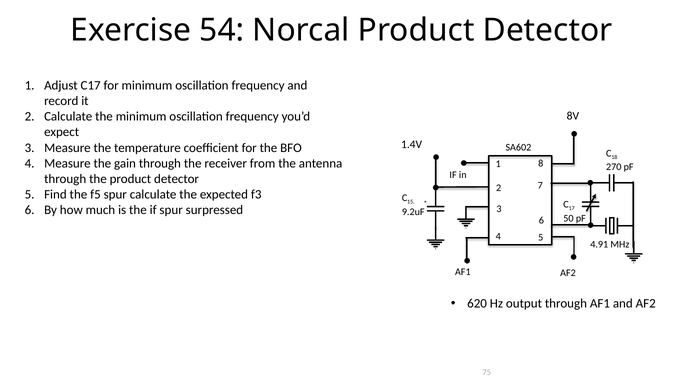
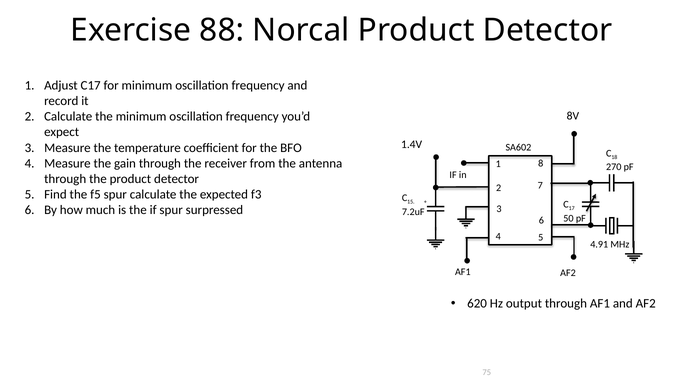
54: 54 -> 88
9.2uF: 9.2uF -> 7.2uF
